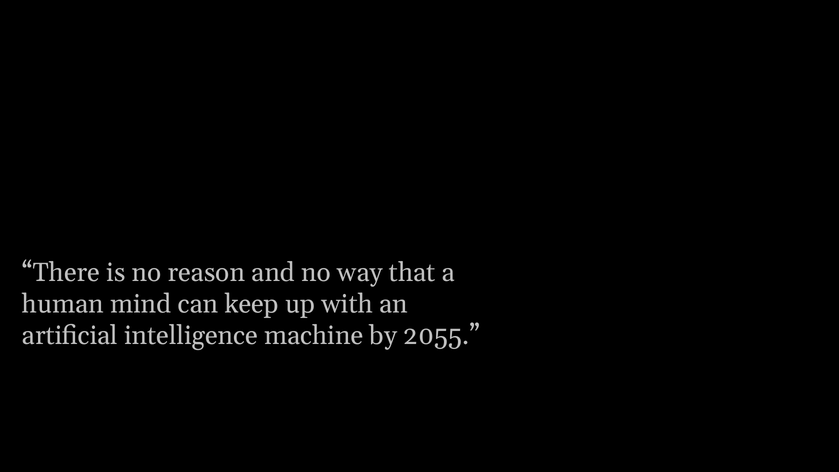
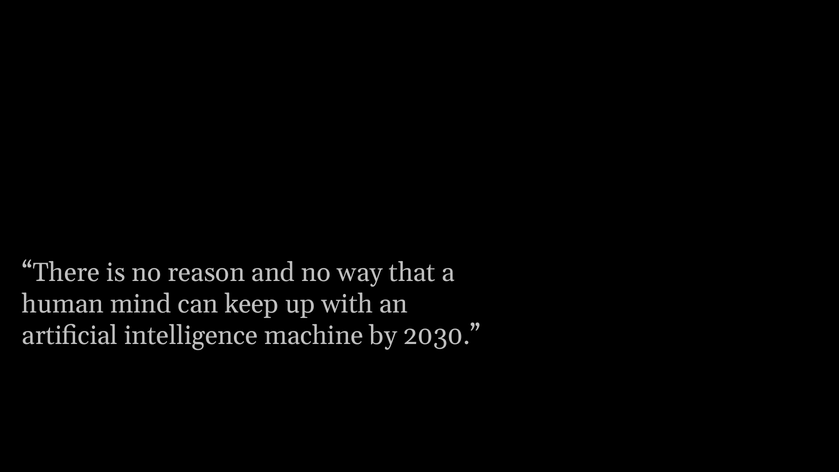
2055: 2055 -> 2030
